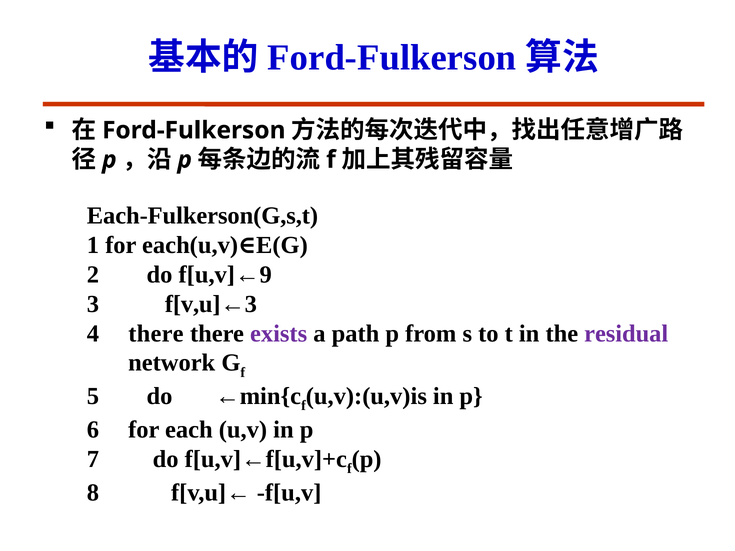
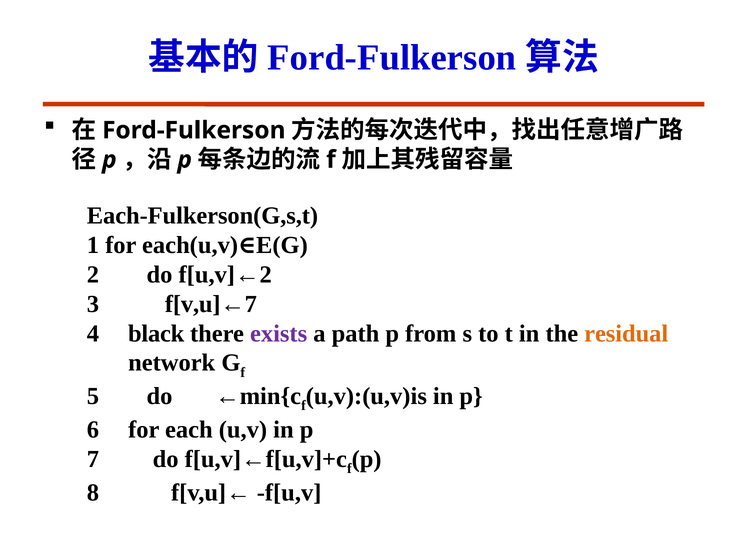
f[u,v]←9: f[u,v]←9 -> f[u,v]←2
f[v,u]←3: f[v,u]←3 -> f[v,u]←7
there at (156, 334): there -> black
residual colour: purple -> orange
